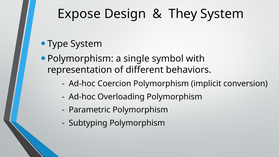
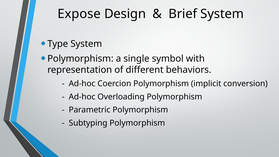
They: They -> Brief
